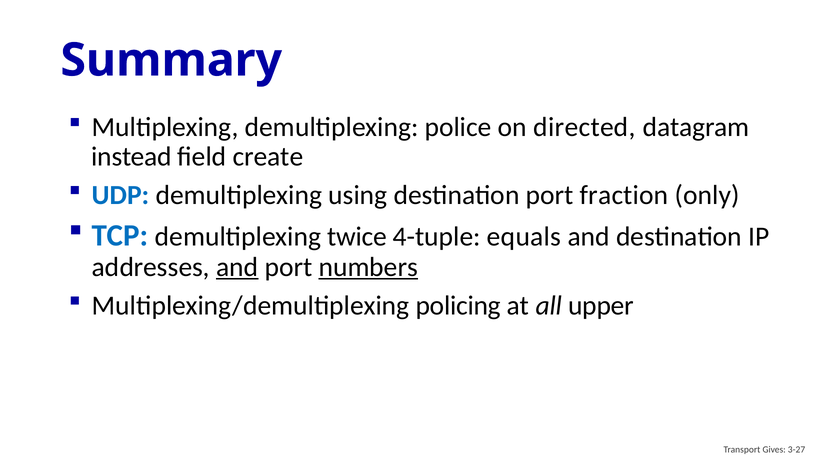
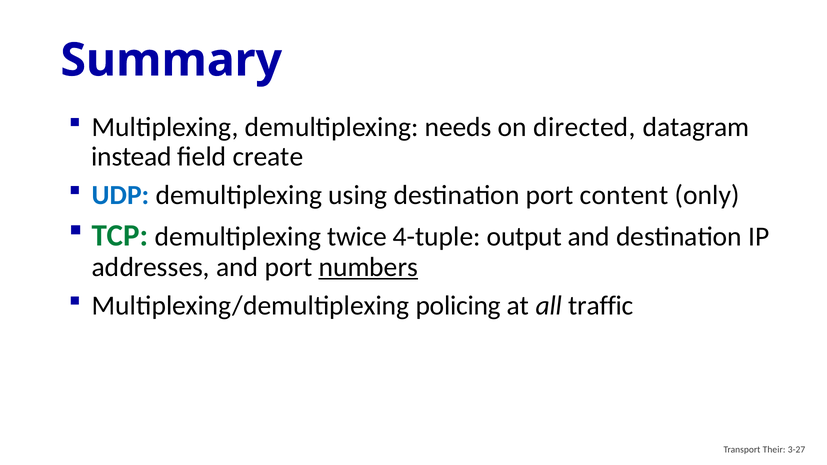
police: police -> needs
fraction: fraction -> content
TCP colour: blue -> green
equals: equals -> output
and at (237, 267) underline: present -> none
upper: upper -> traffic
Gives: Gives -> Their
